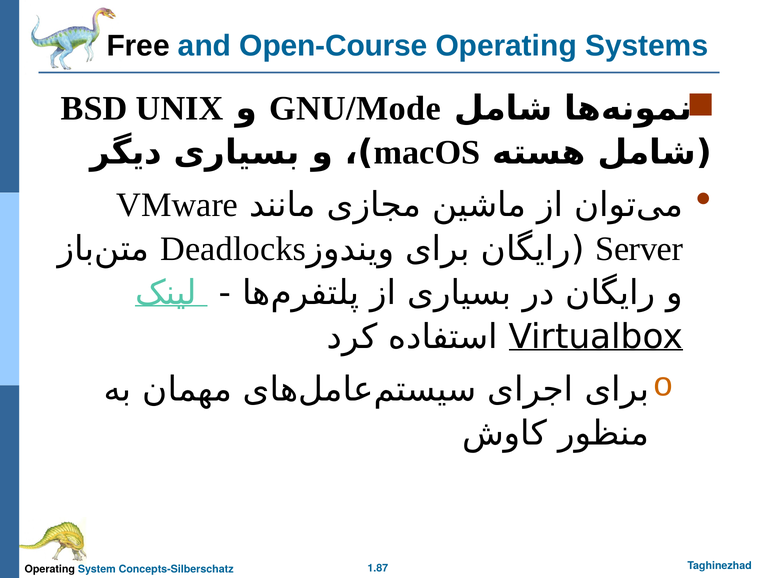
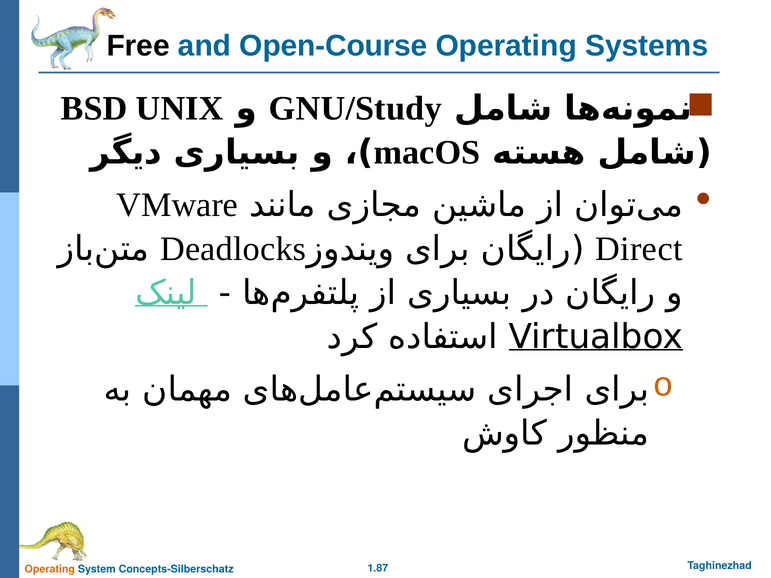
GNU/Mode: GNU/Mode -> GNU/Study
Server: Server -> Direct
Operating at (50, 569) colour: black -> orange
